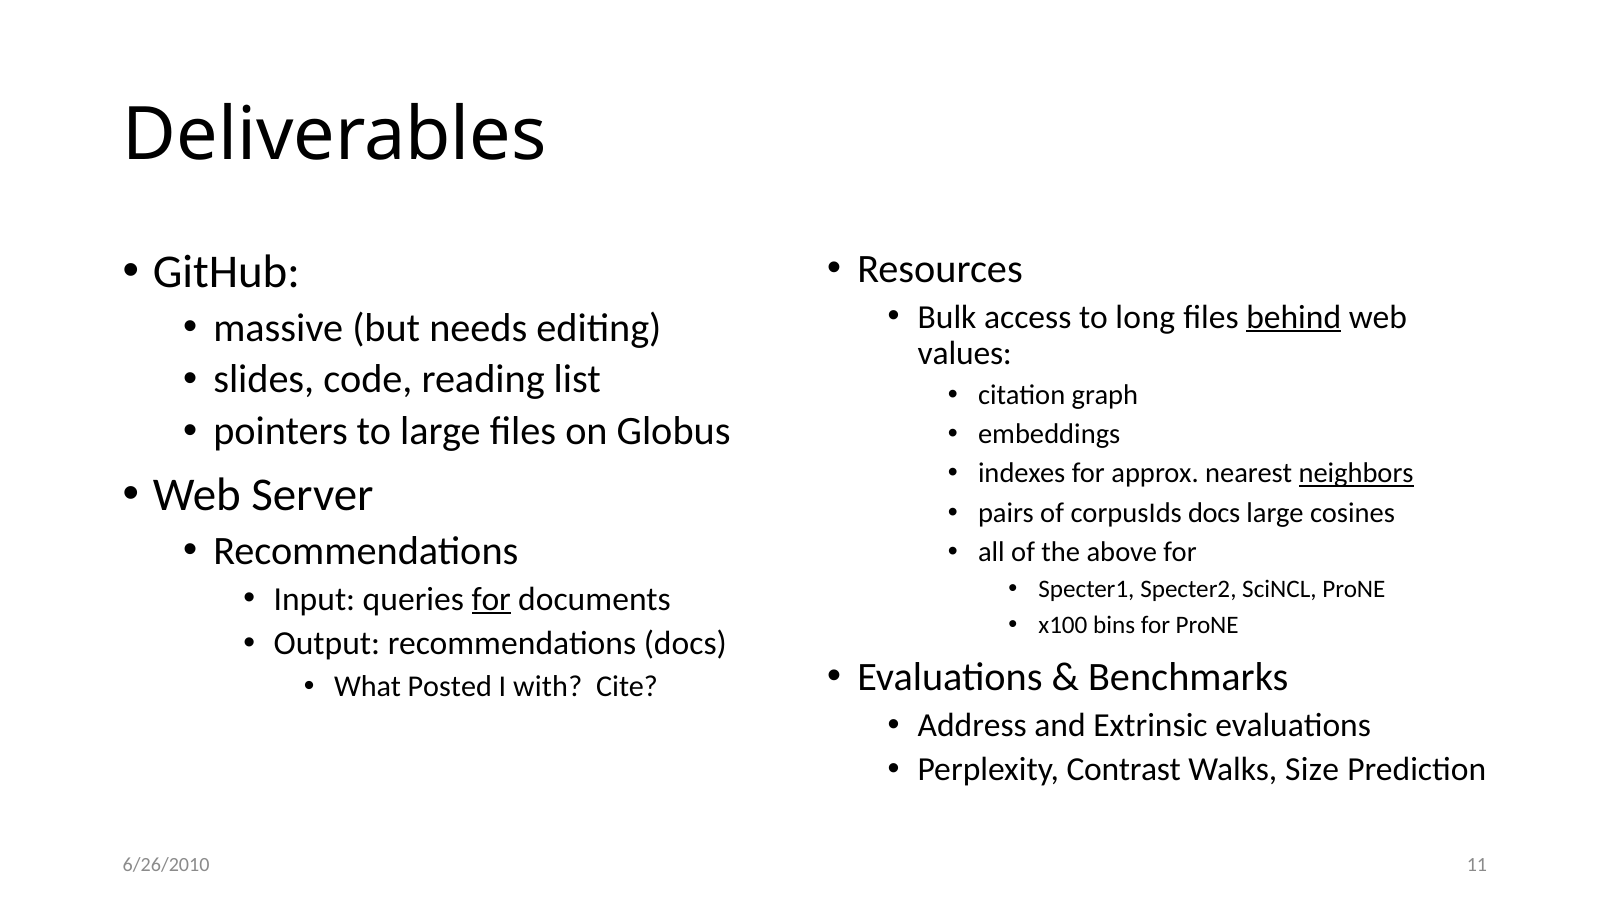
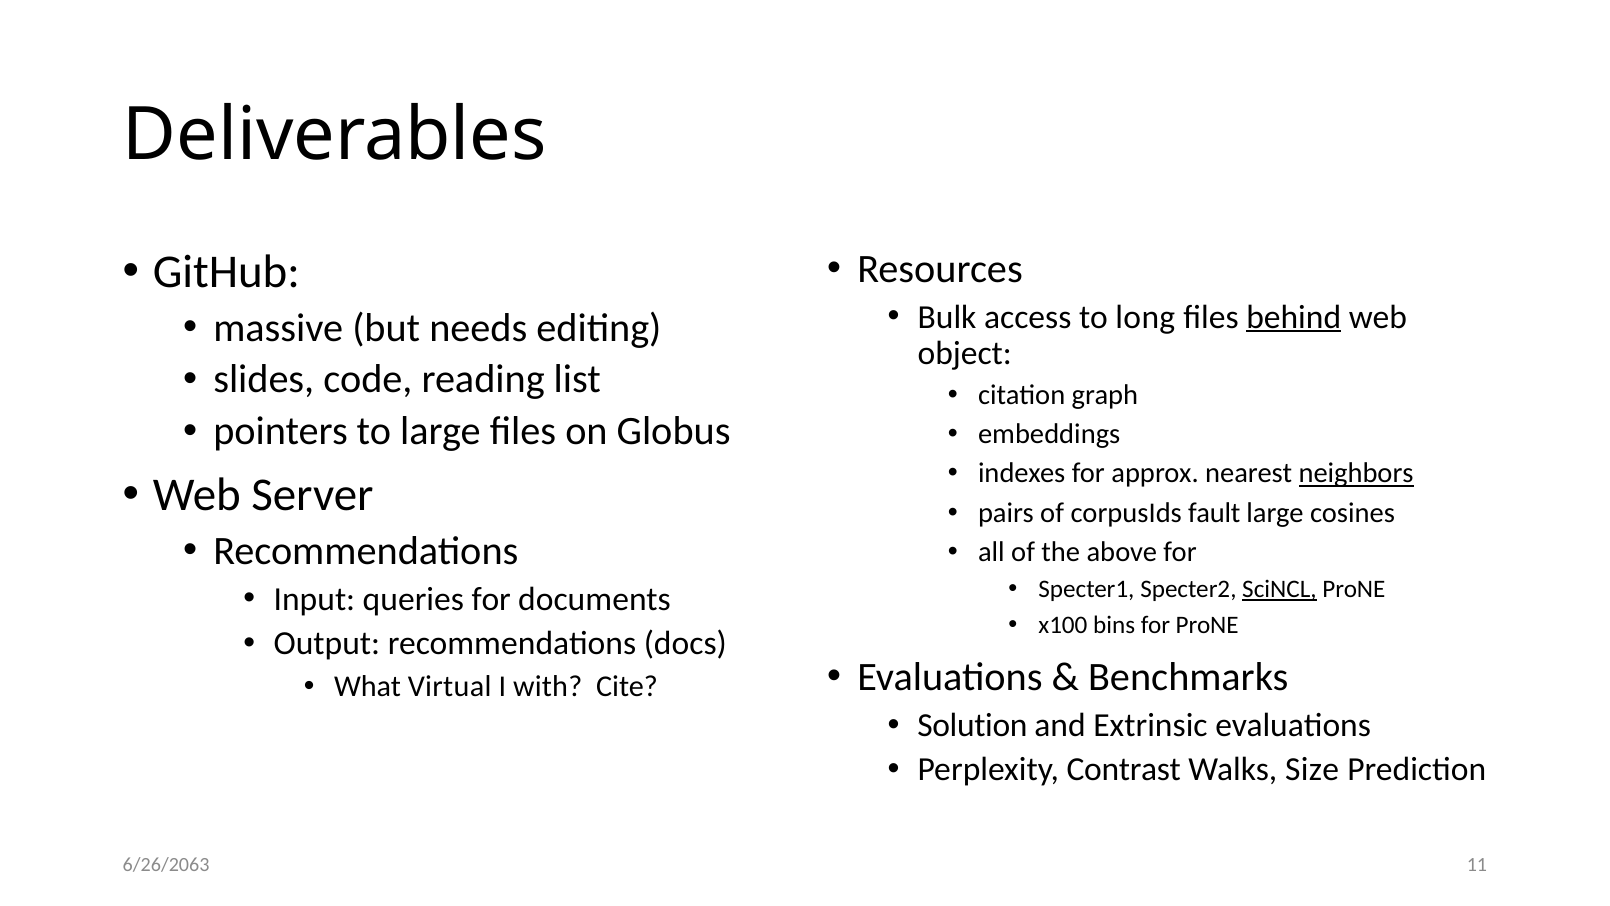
values: values -> object
corpusIds docs: docs -> fault
SciNCL underline: none -> present
for at (491, 599) underline: present -> none
Posted: Posted -> Virtual
Address: Address -> Solution
6/26/2010: 6/26/2010 -> 6/26/2063
